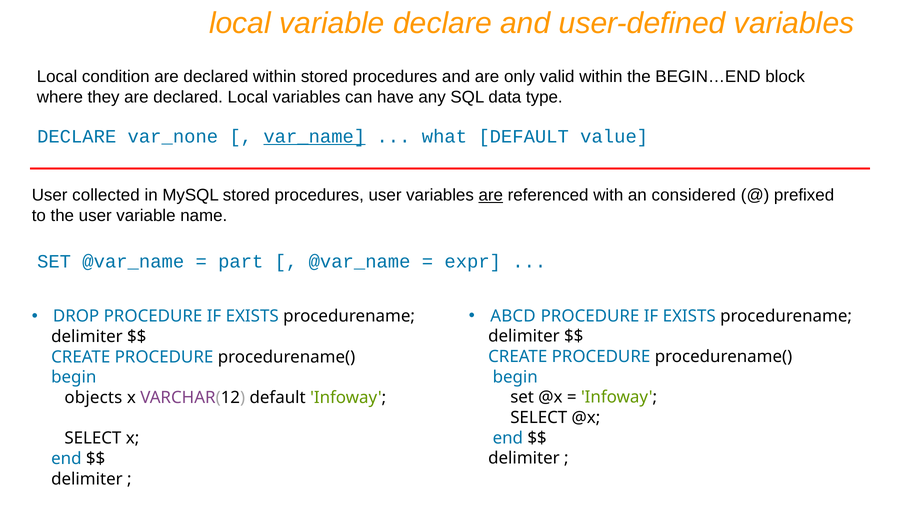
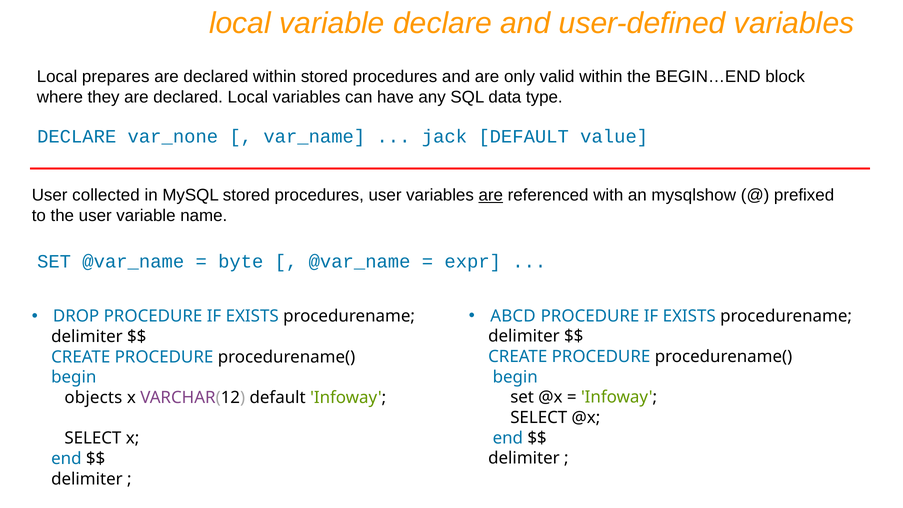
condition: condition -> prepares
var_name underline: present -> none
what: what -> jack
considered: considered -> mysqlshow
part: part -> byte
